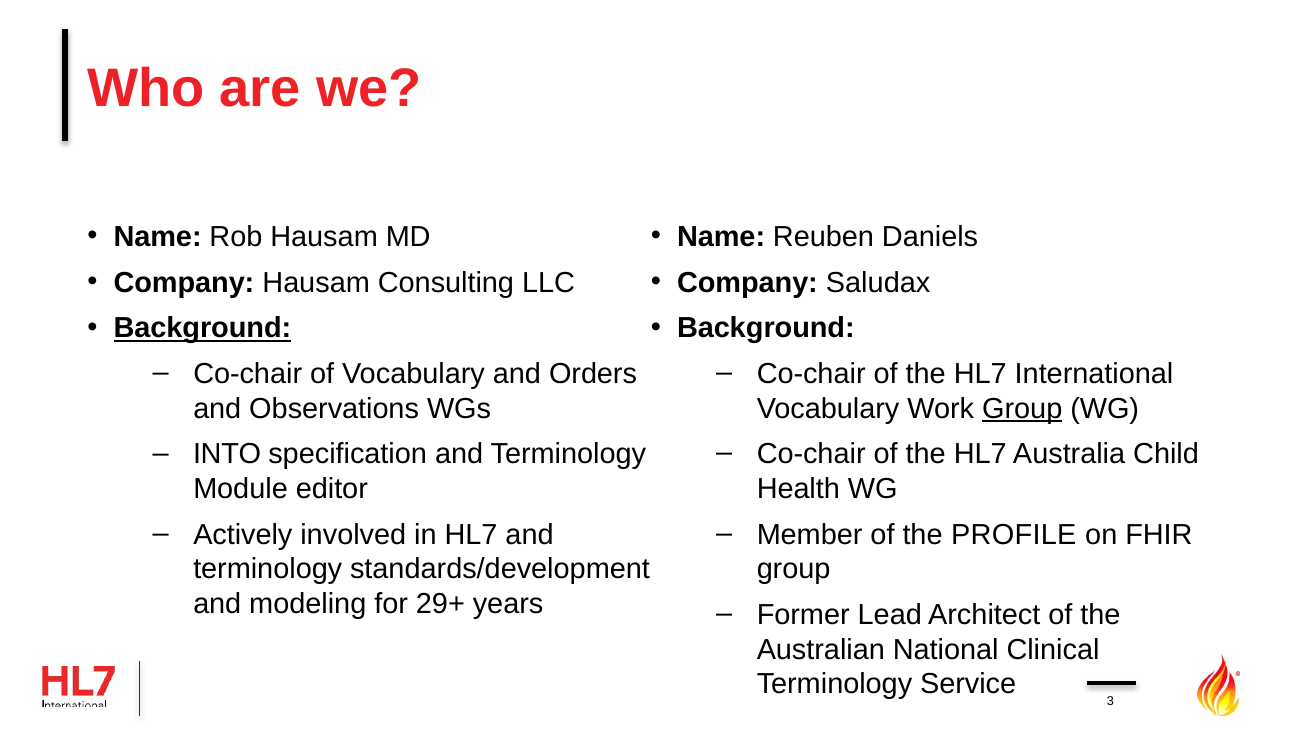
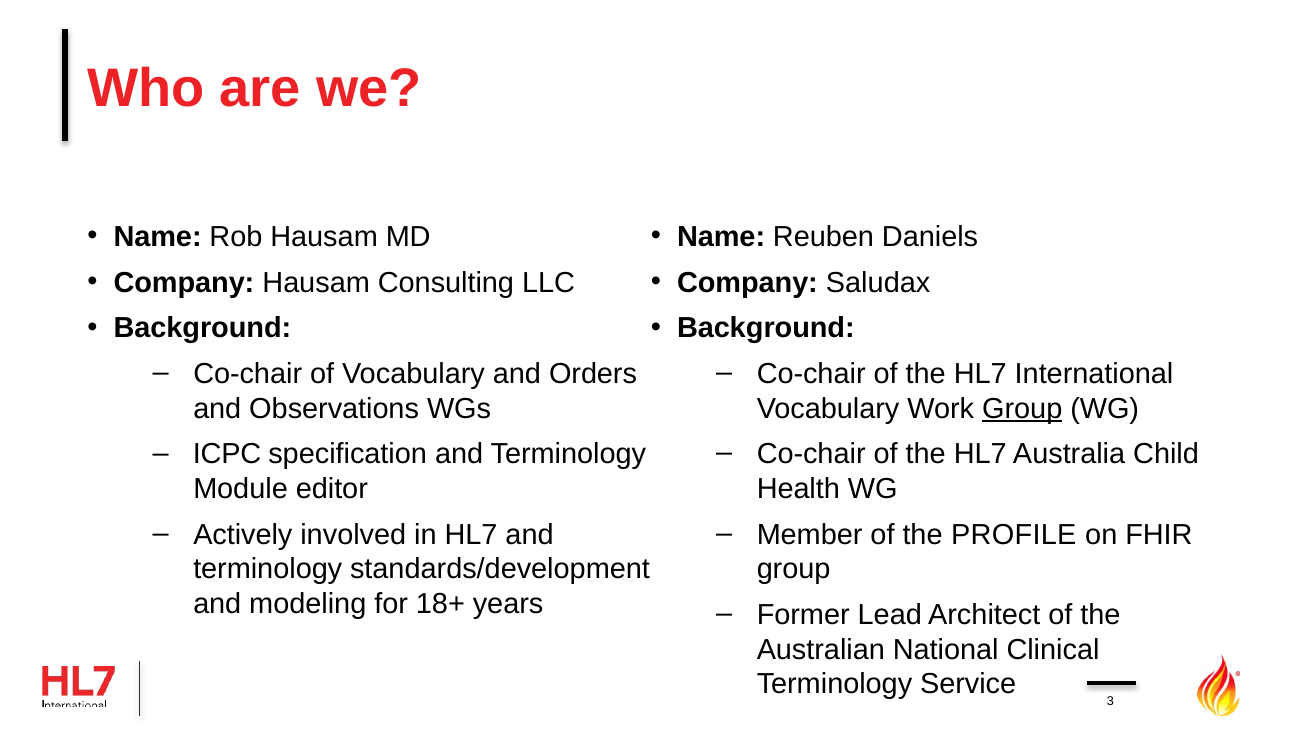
Background at (202, 328) underline: present -> none
INTO: INTO -> ICPC
29+: 29+ -> 18+
